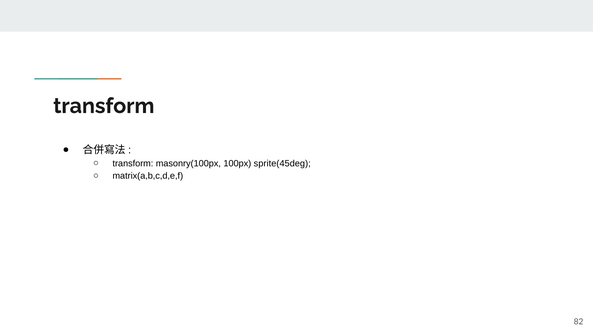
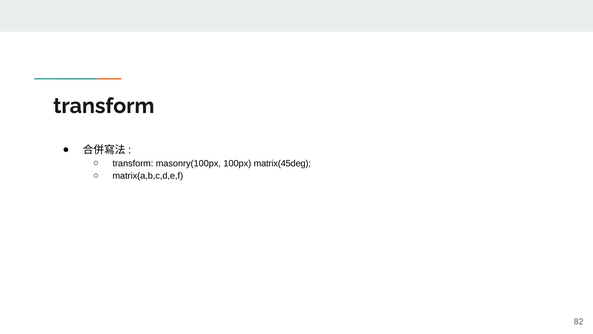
sprite(45deg: sprite(45deg -> matrix(45deg
